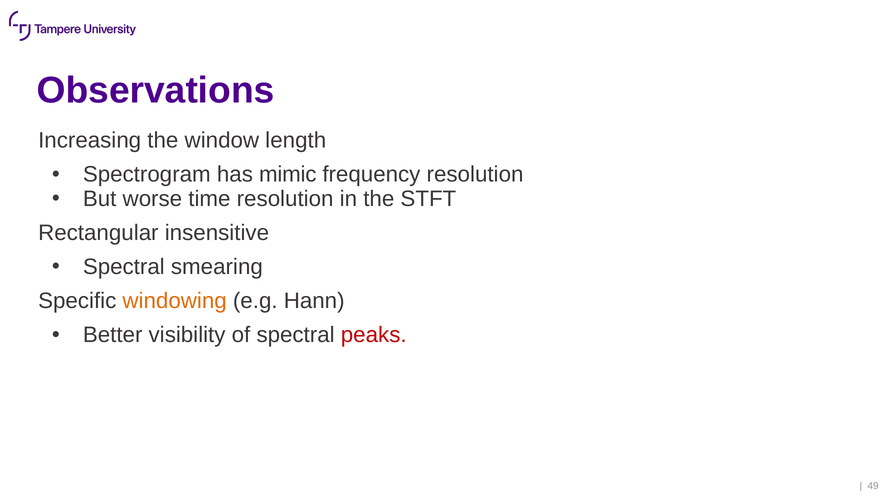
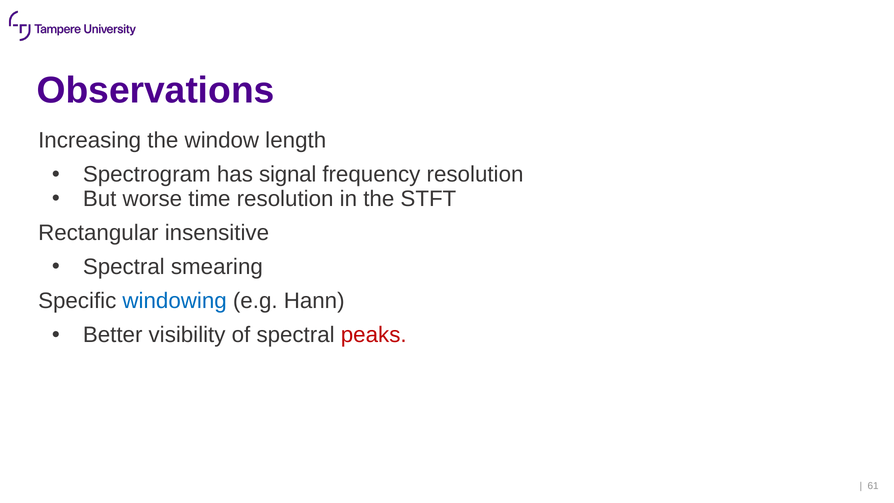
mimic: mimic -> signal
windowing colour: orange -> blue
49: 49 -> 61
